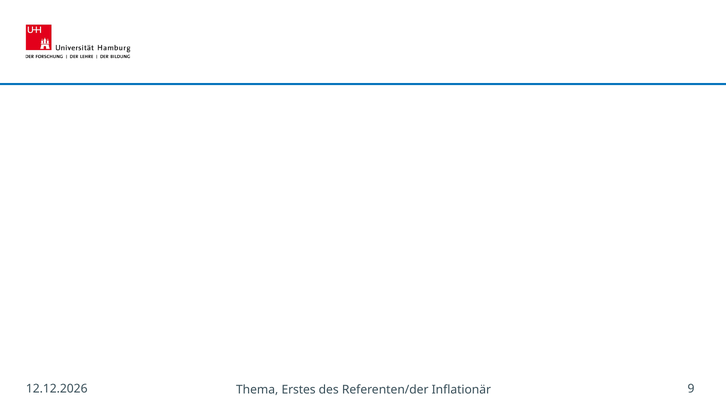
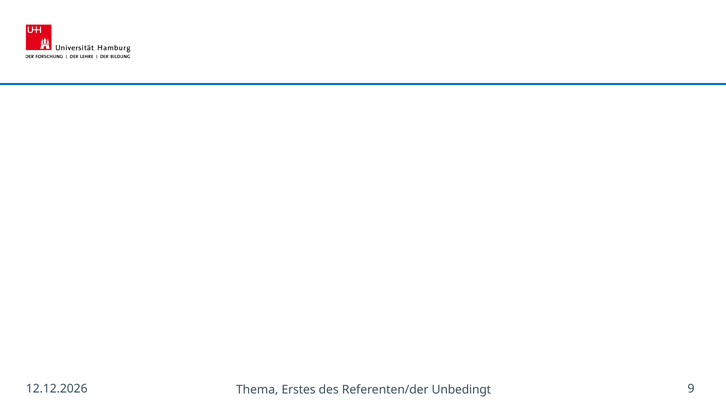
Inflationär: Inflationär -> Unbedingt
